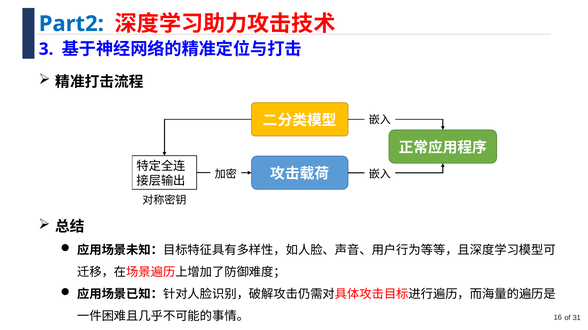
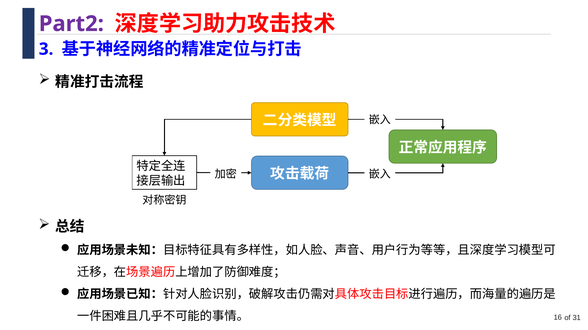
Part2 colour: blue -> purple
